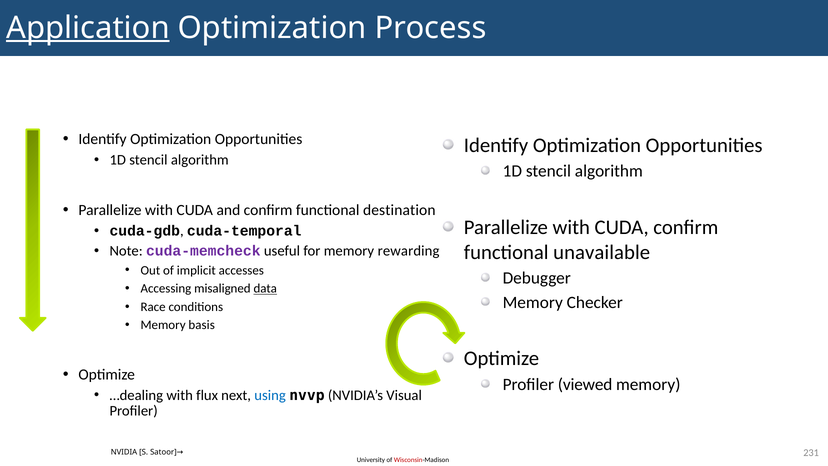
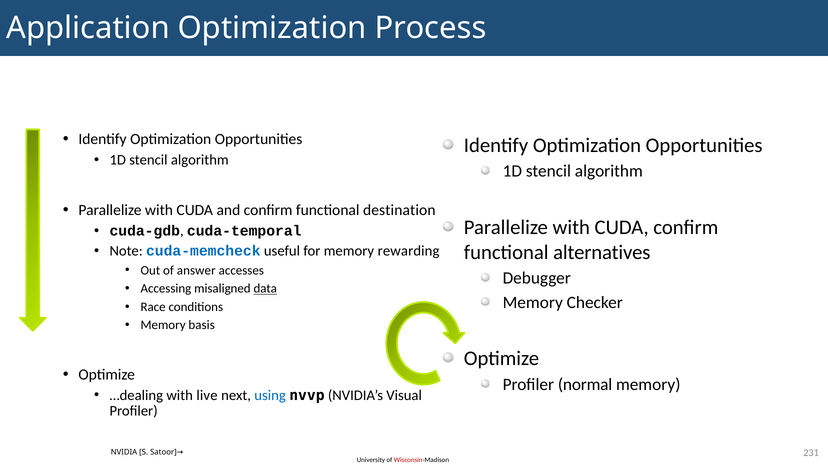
Application underline: present -> none
cuda-memcheck colour: purple -> blue
unavailable: unavailable -> alternatives
implicit: implicit -> answer
viewed: viewed -> normal
flux: flux -> live
